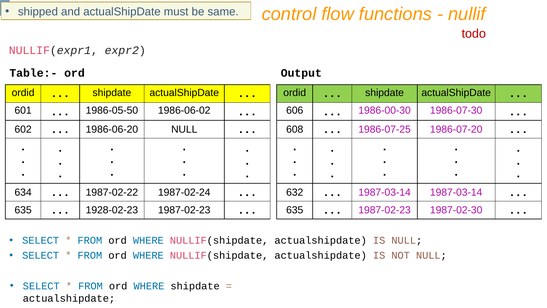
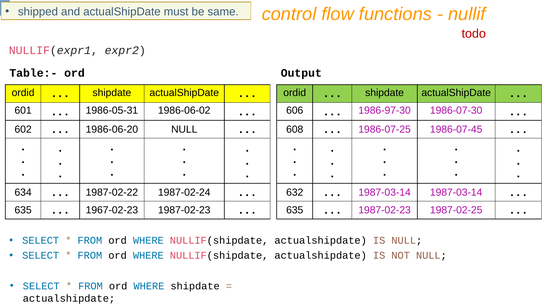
1986-05-50: 1986-05-50 -> 1986-05-31
1986-00-30: 1986-00-30 -> 1986-97-30
1986-07-20: 1986-07-20 -> 1986-07-45
1928-02-23: 1928-02-23 -> 1967-02-23
1987-02-30: 1987-02-30 -> 1987-02-25
